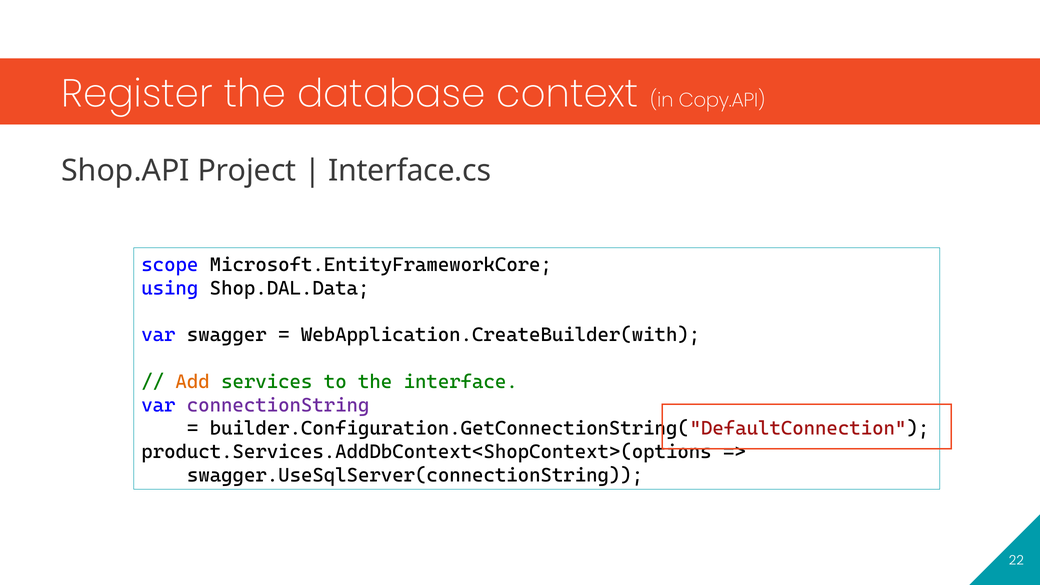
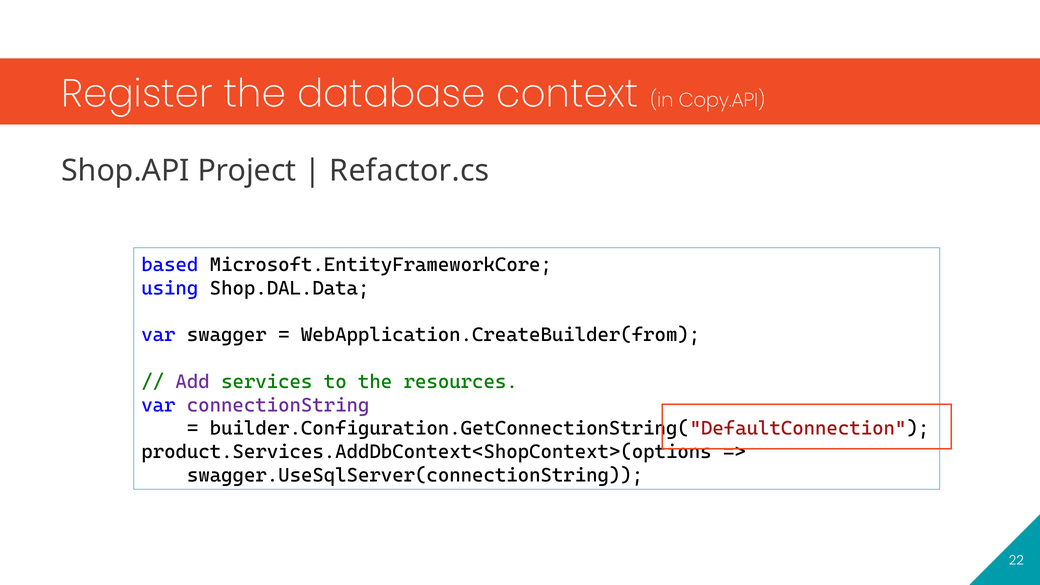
Interface.cs: Interface.cs -> Refactor.cs
scope: scope -> based
WebApplication.CreateBuilder(with: WebApplication.CreateBuilder(with -> WebApplication.CreateBuilder(from
Add colour: orange -> purple
interface: interface -> resources
